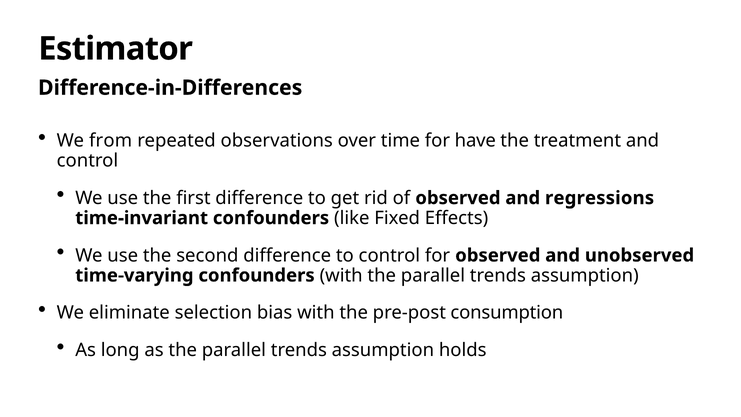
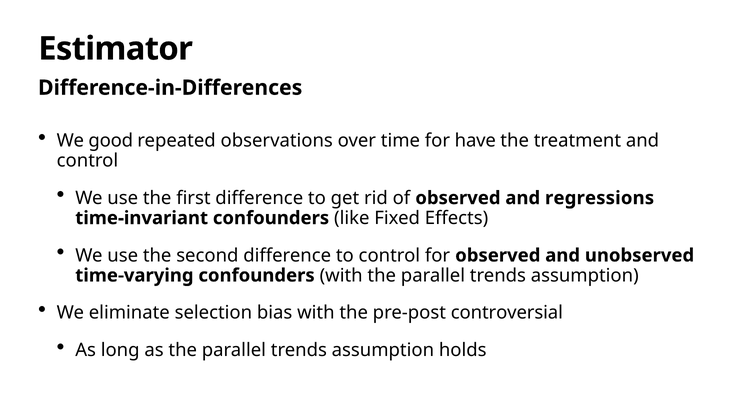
from: from -> good
consumption: consumption -> controversial
